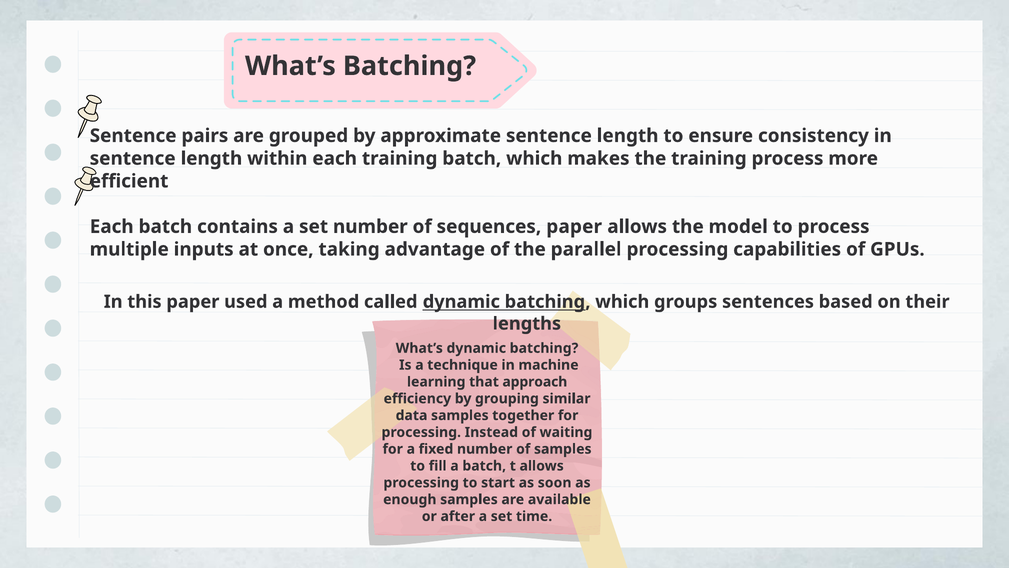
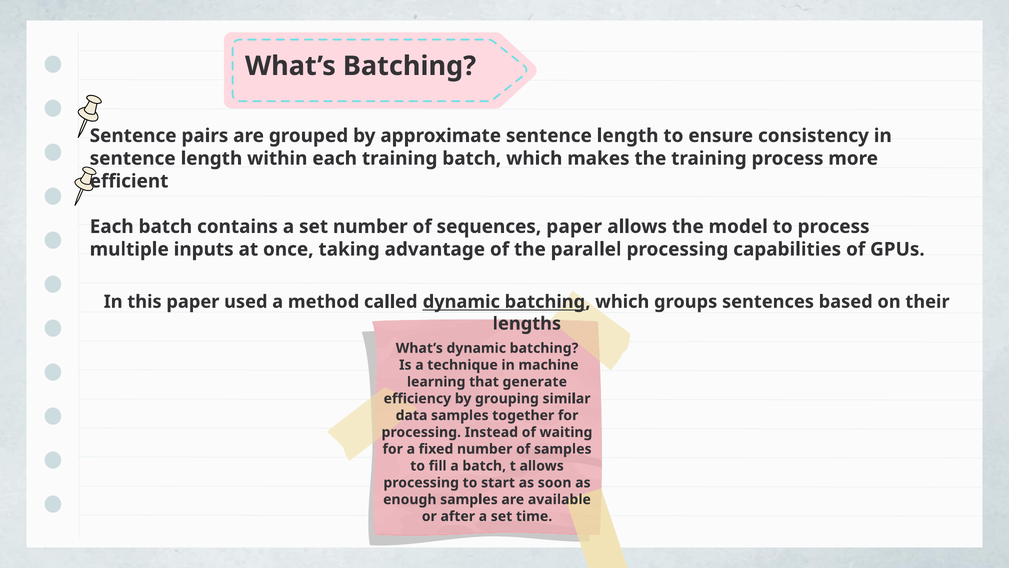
approach: approach -> generate
